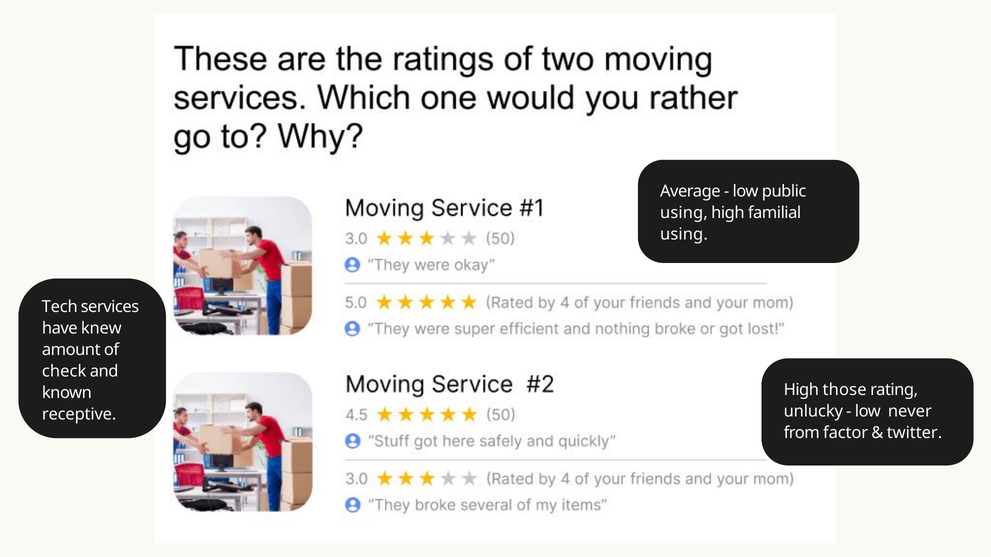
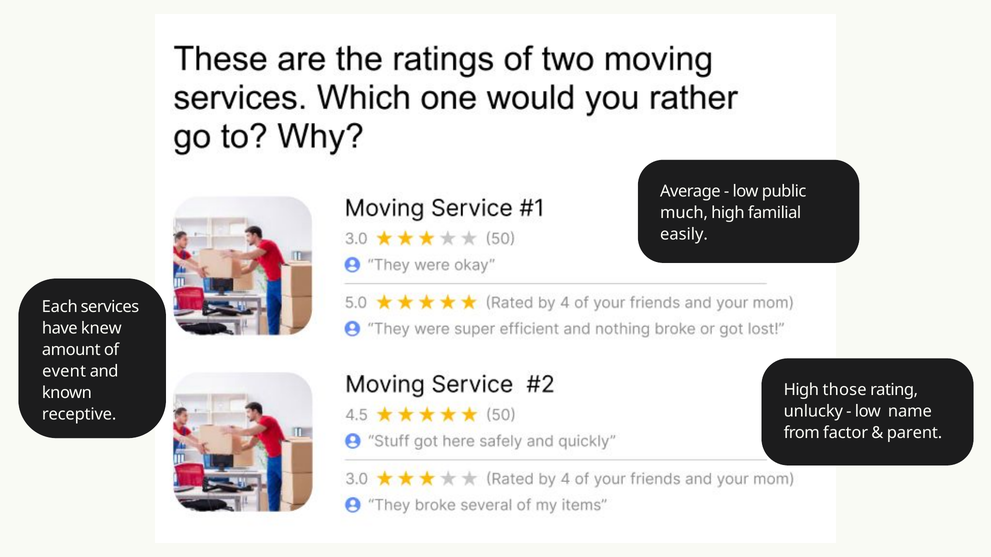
using at (684, 213): using -> much
using at (684, 234): using -> easily
Tech: Tech -> Each
check: check -> event
never: never -> name
twitter: twitter -> parent
